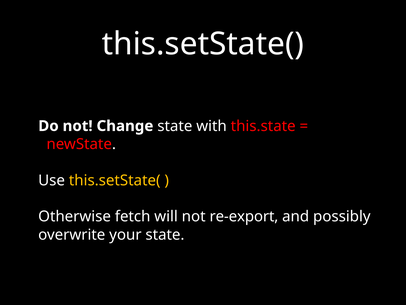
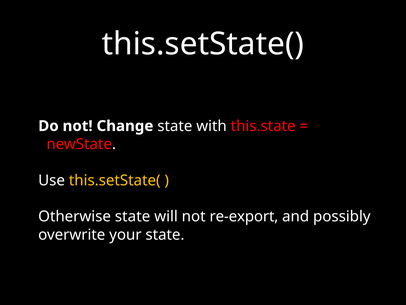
Otherwise fetch: fetch -> state
